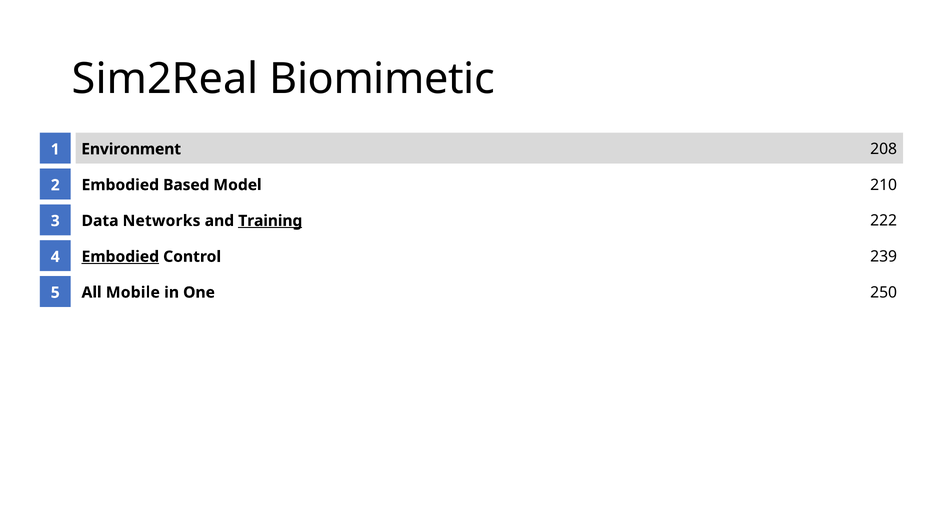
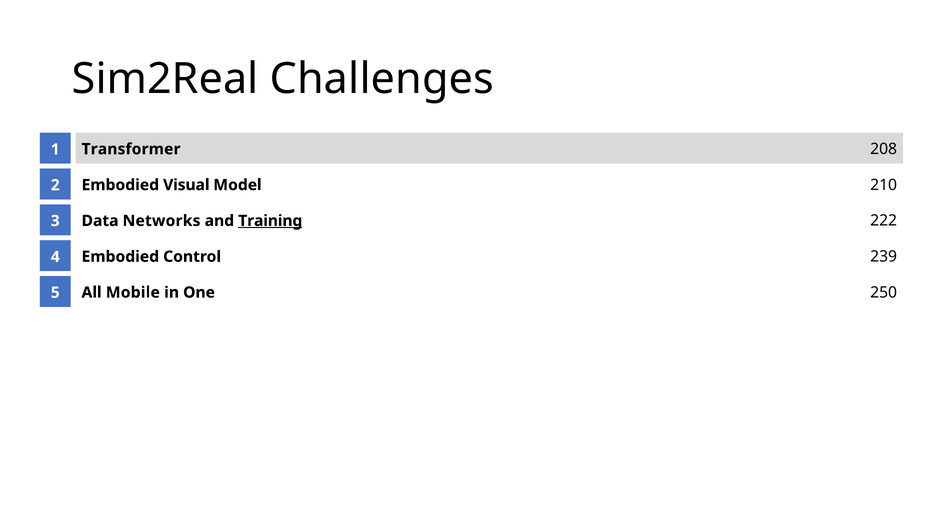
Biomimetic: Biomimetic -> Challenges
Environment: Environment -> Transformer
Based: Based -> Visual
Embodied at (120, 257) underline: present -> none
